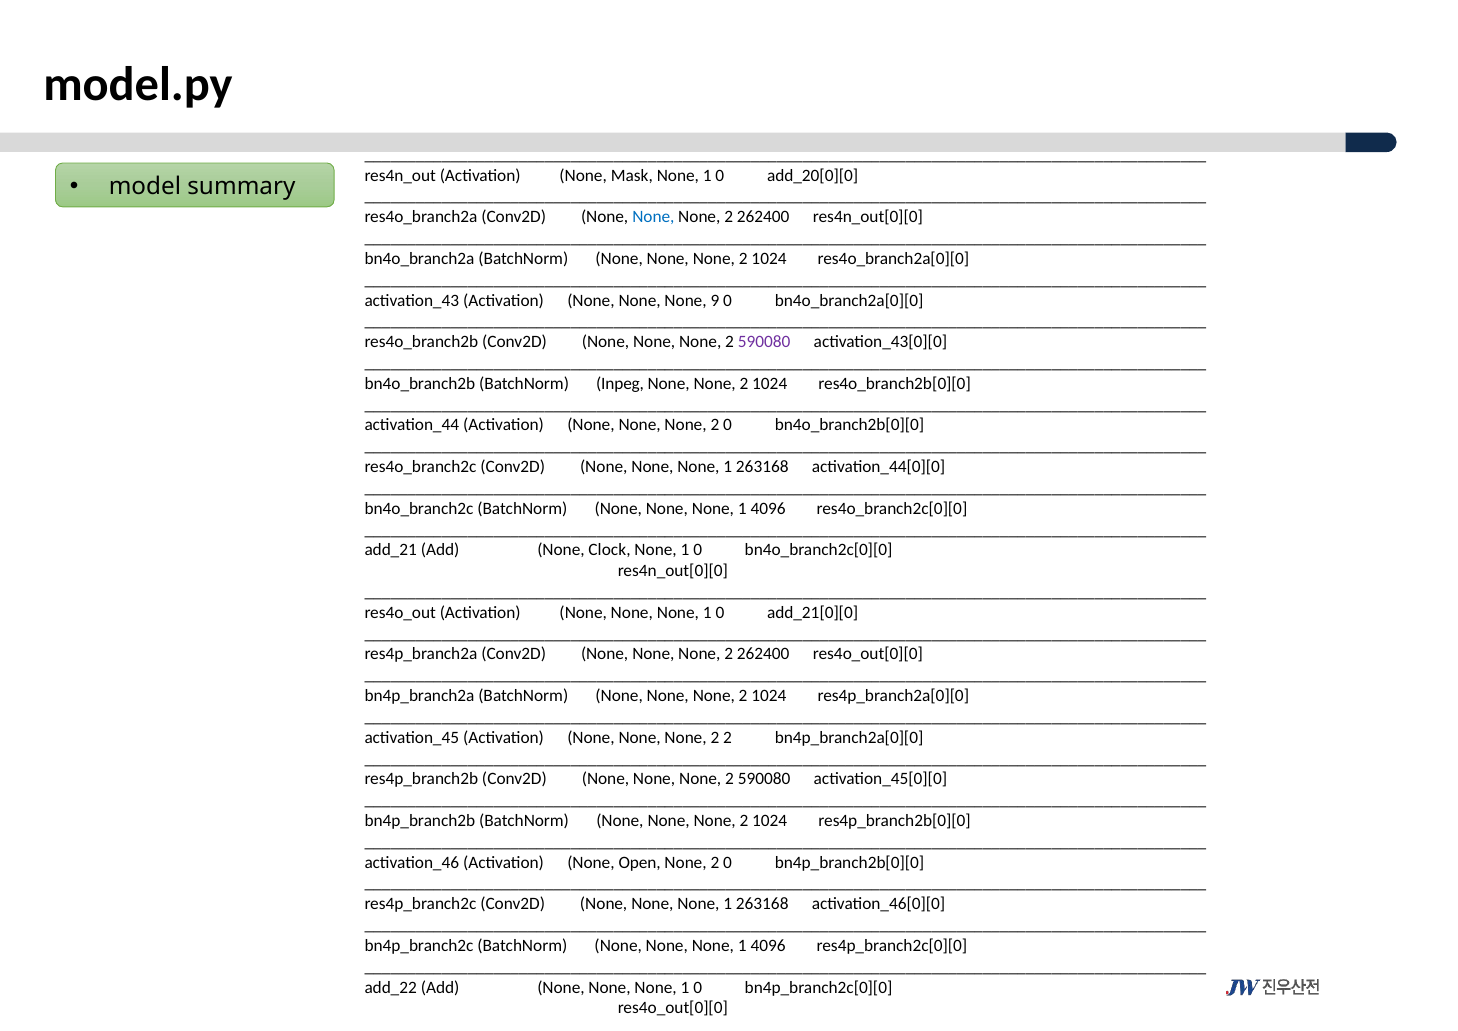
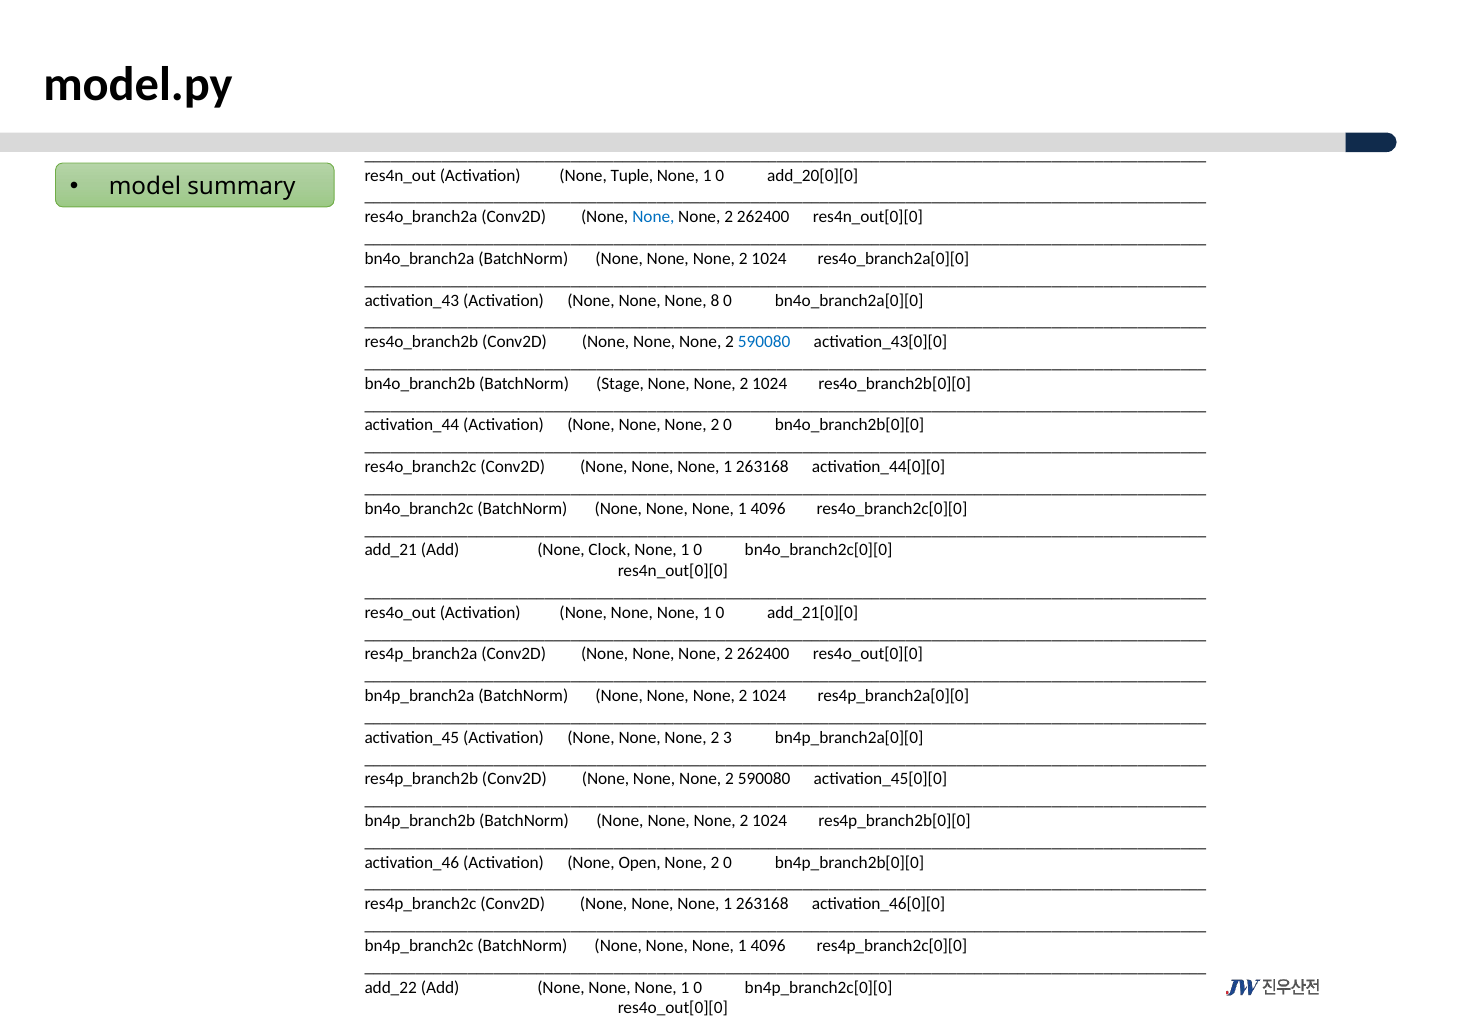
Mask: Mask -> Tuple
9: 9 -> 8
590080 at (764, 342) colour: purple -> blue
Inpeg: Inpeg -> Stage
2 2: 2 -> 3
